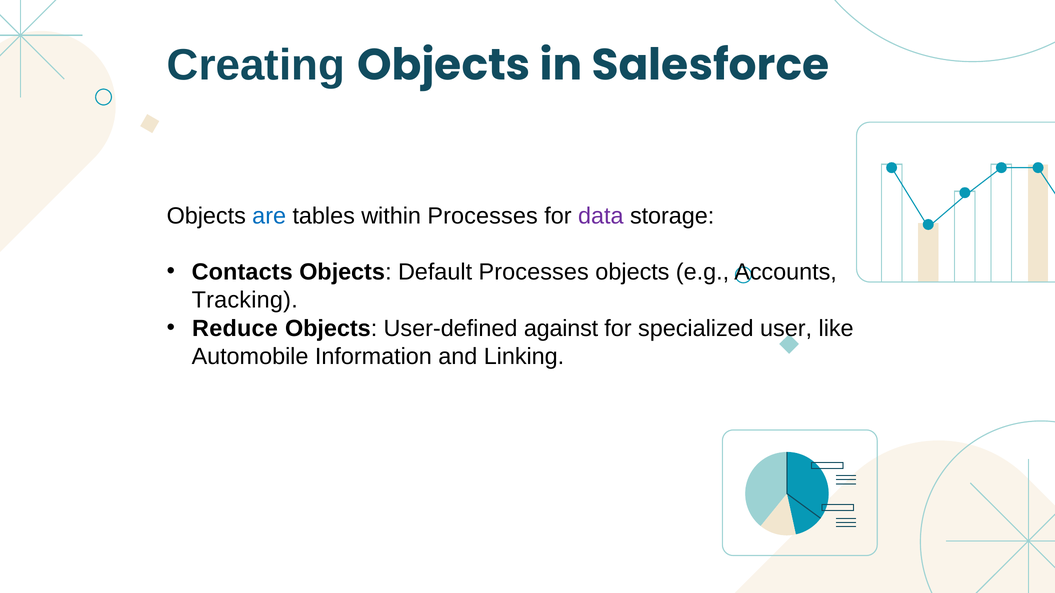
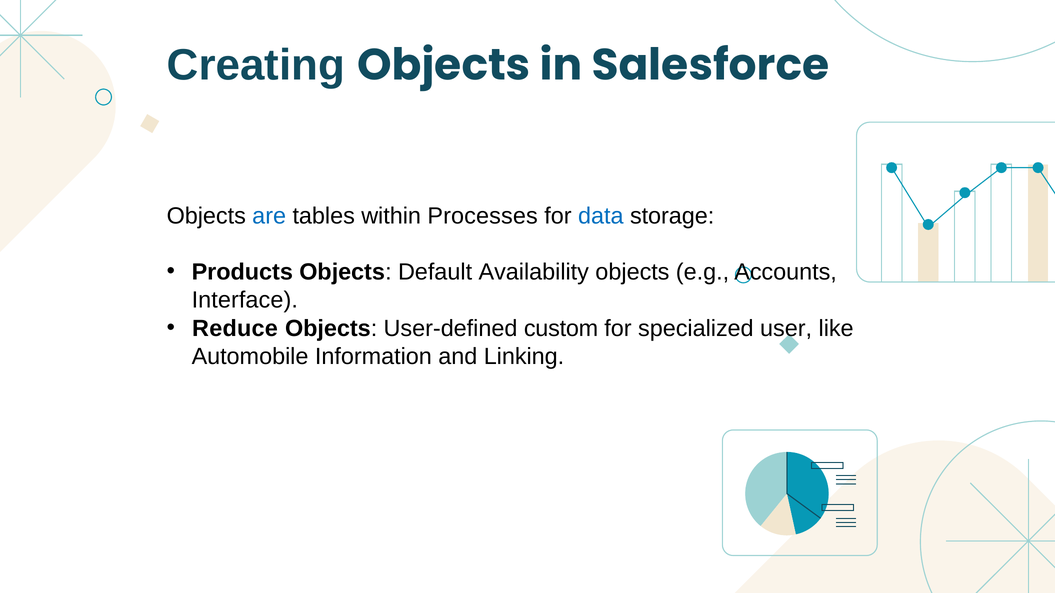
data colour: purple -> blue
Contacts: Contacts -> Products
Default Processes: Processes -> Availability
Tracking: Tracking -> Interface
against: against -> custom
